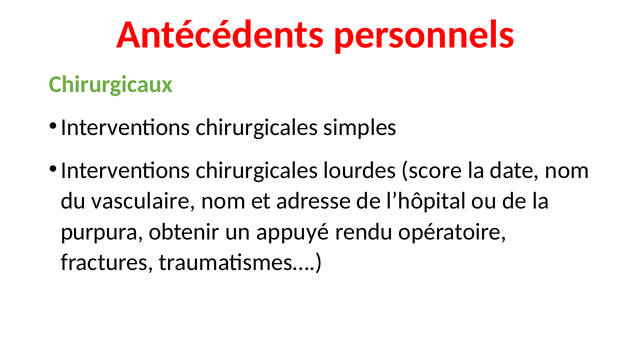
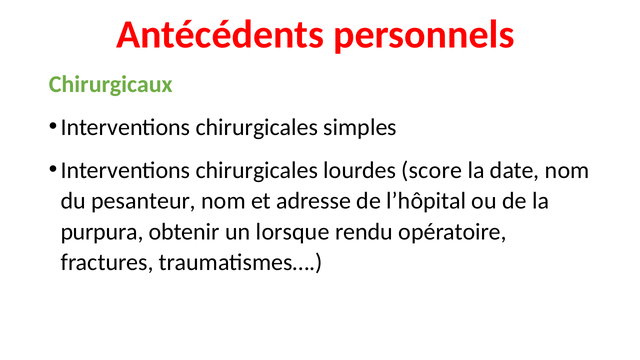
vasculaire: vasculaire -> pesanteur
appuyé: appuyé -> lorsque
